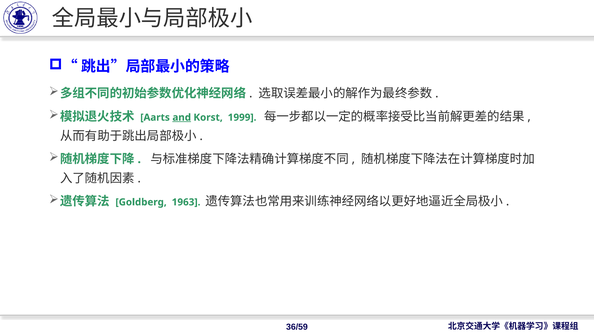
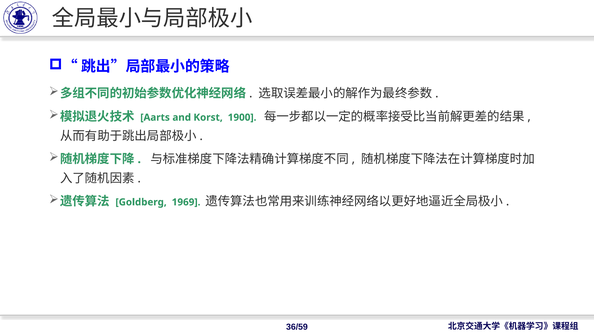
and underline: present -> none
1999: 1999 -> 1900
1963: 1963 -> 1969
